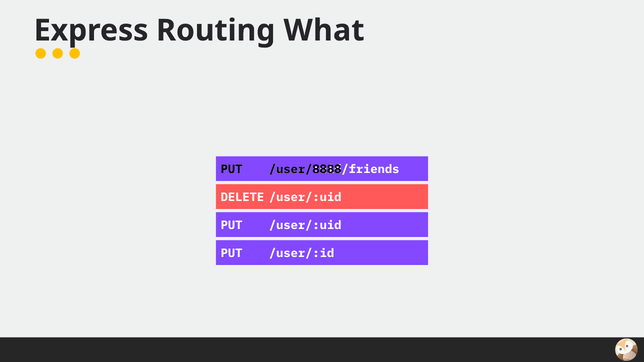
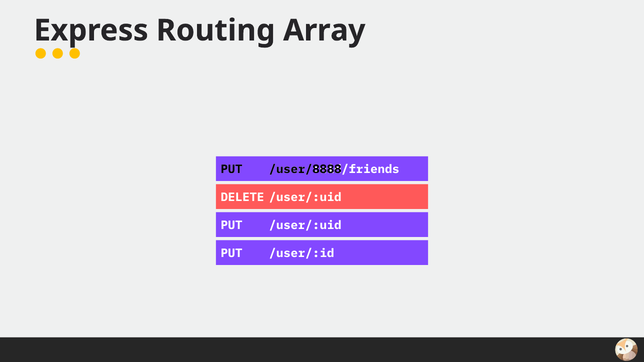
What: What -> Array
